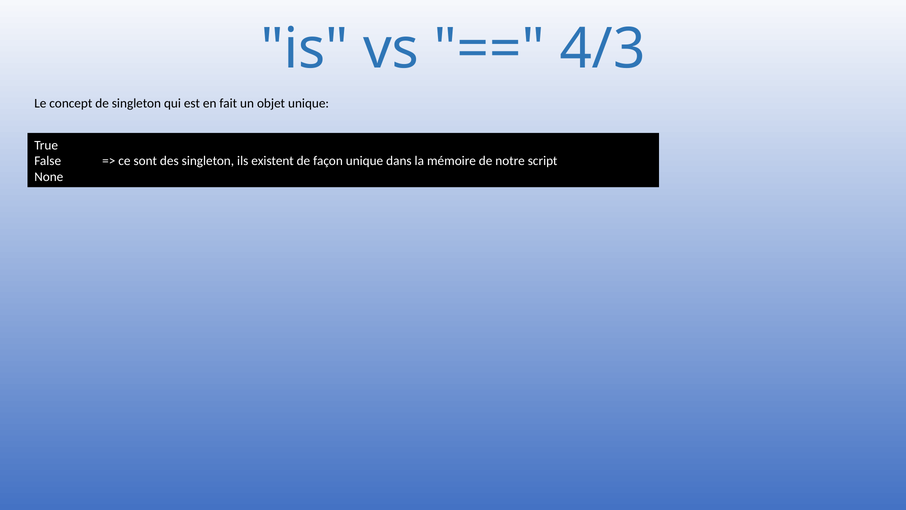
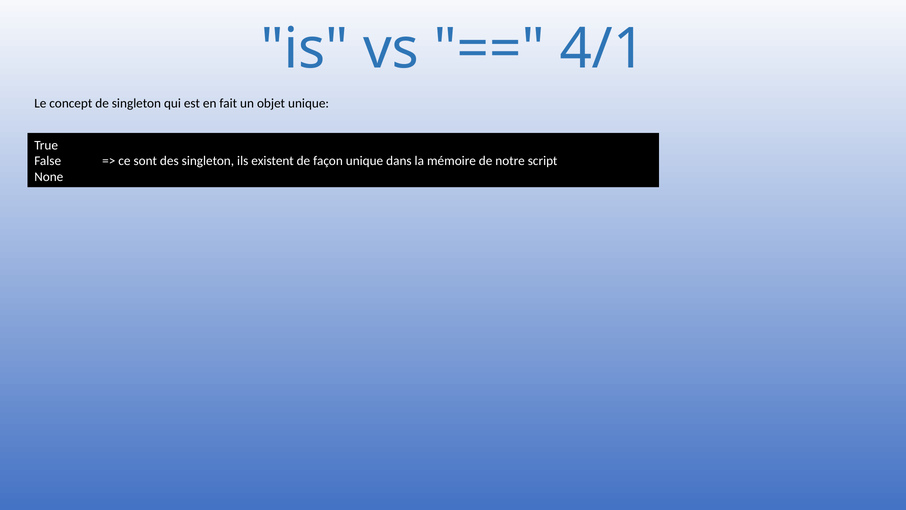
4/3: 4/3 -> 4/1
